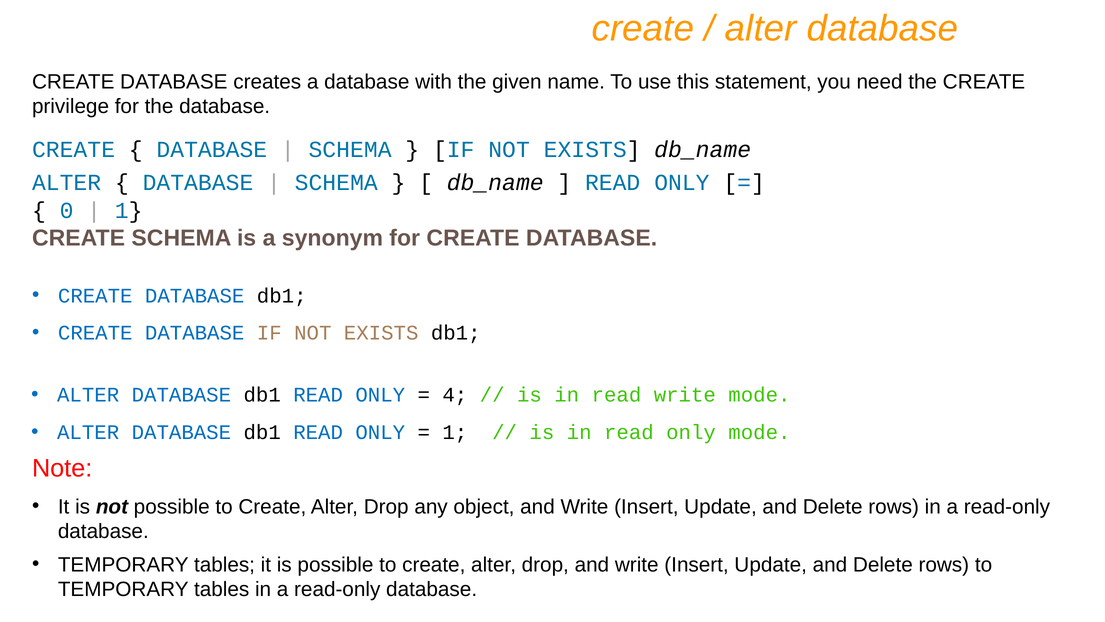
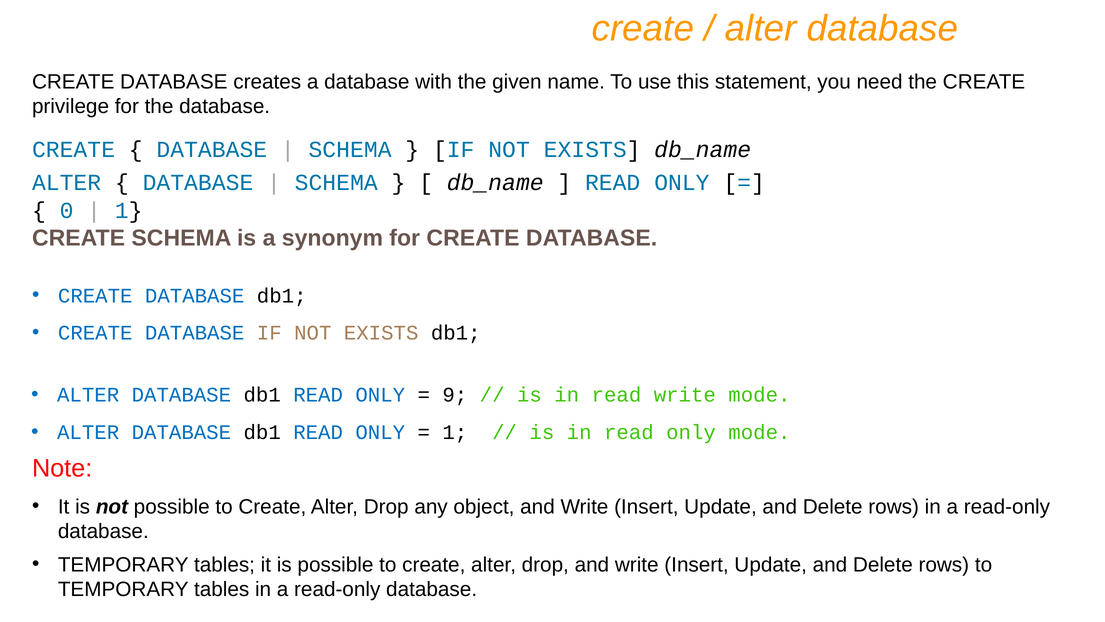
4: 4 -> 9
